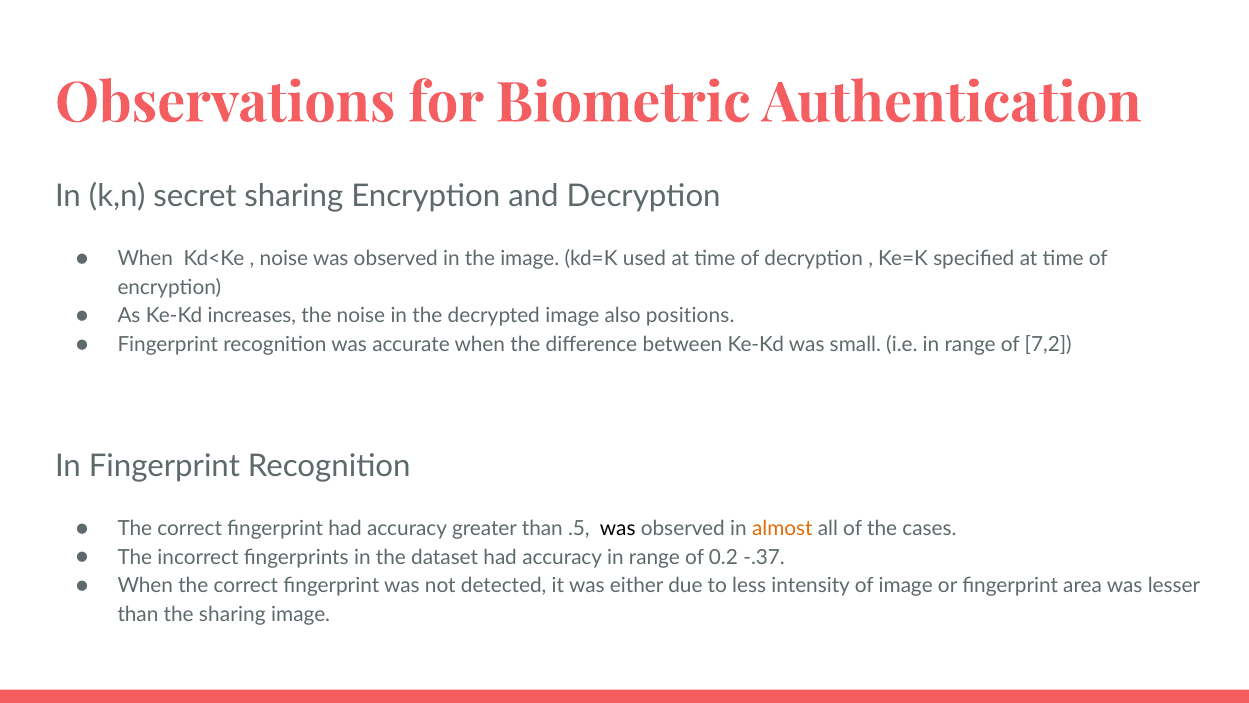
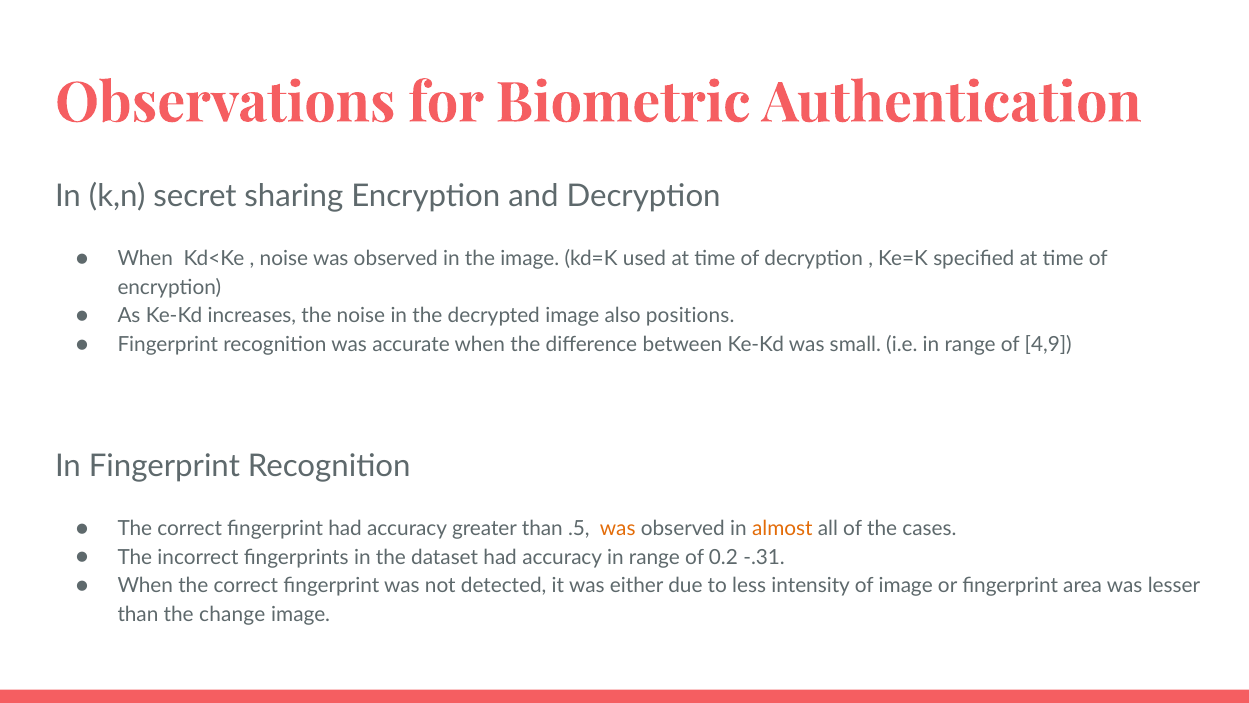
7,2: 7,2 -> 4,9
was at (618, 528) colour: black -> orange
-.37: -.37 -> -.31
the sharing: sharing -> change
